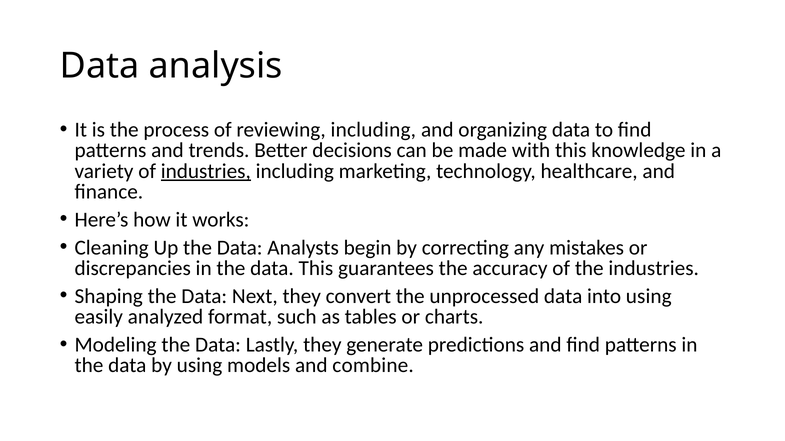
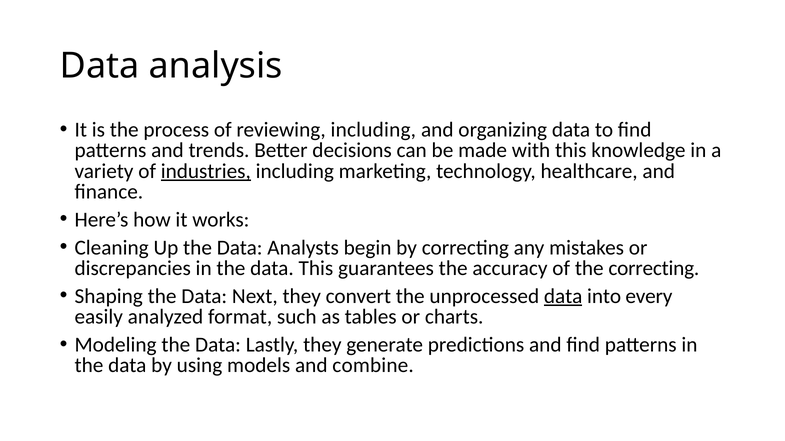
the industries: industries -> correcting
data at (563, 297) underline: none -> present
into using: using -> every
